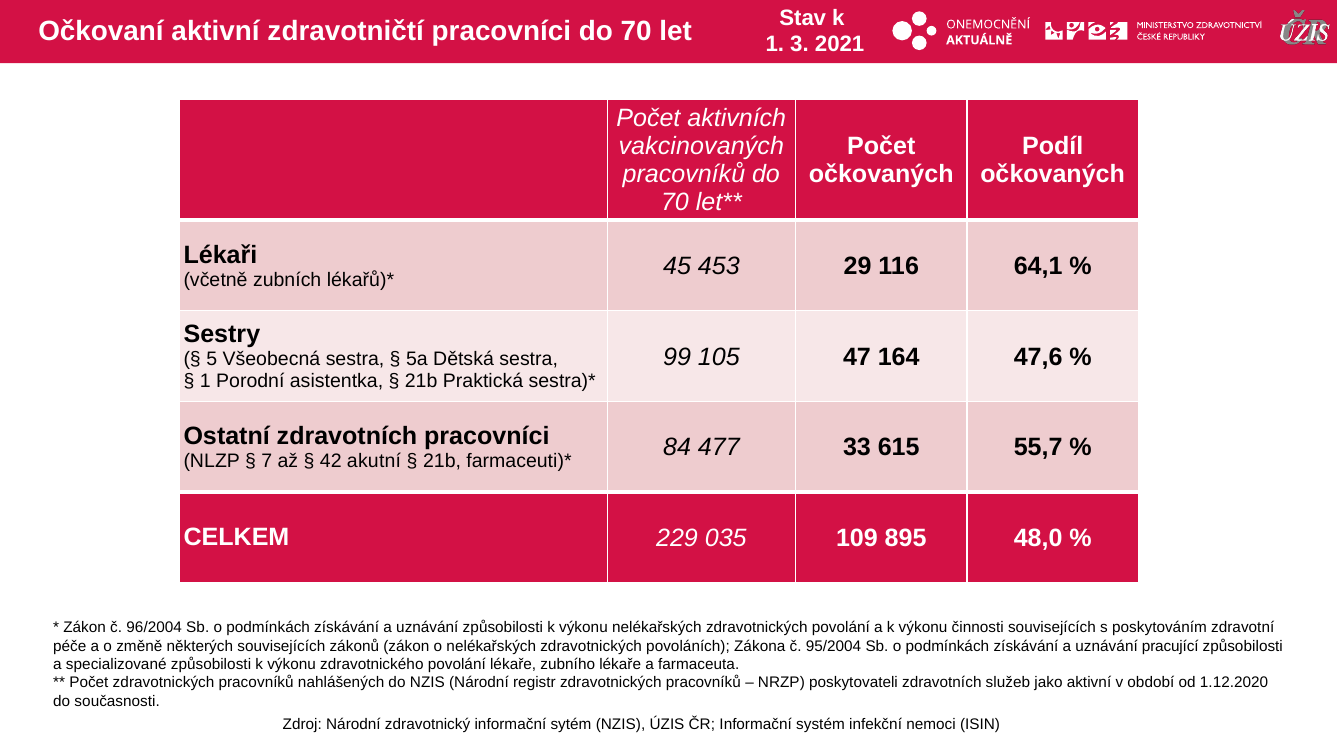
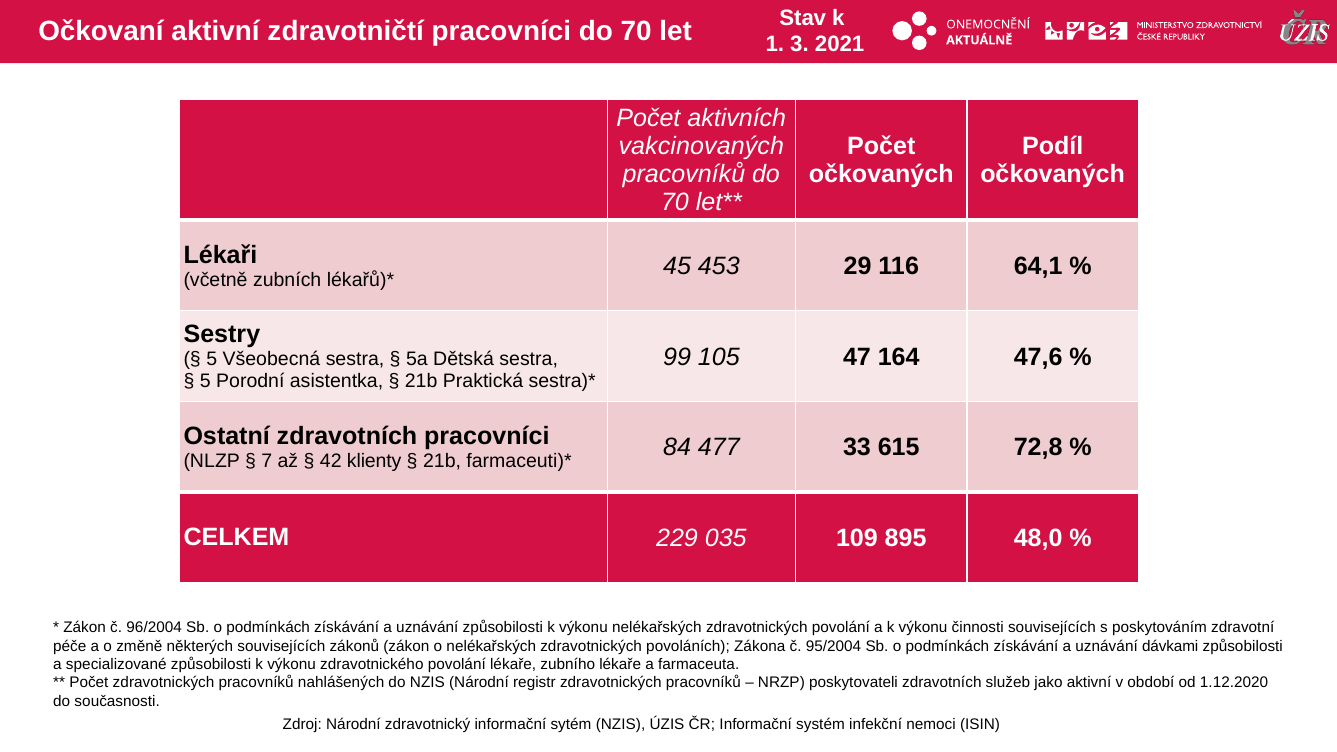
1 at (205, 381): 1 -> 5
55,7: 55,7 -> 72,8
akutní: akutní -> klienty
pracující: pracující -> dávkami
